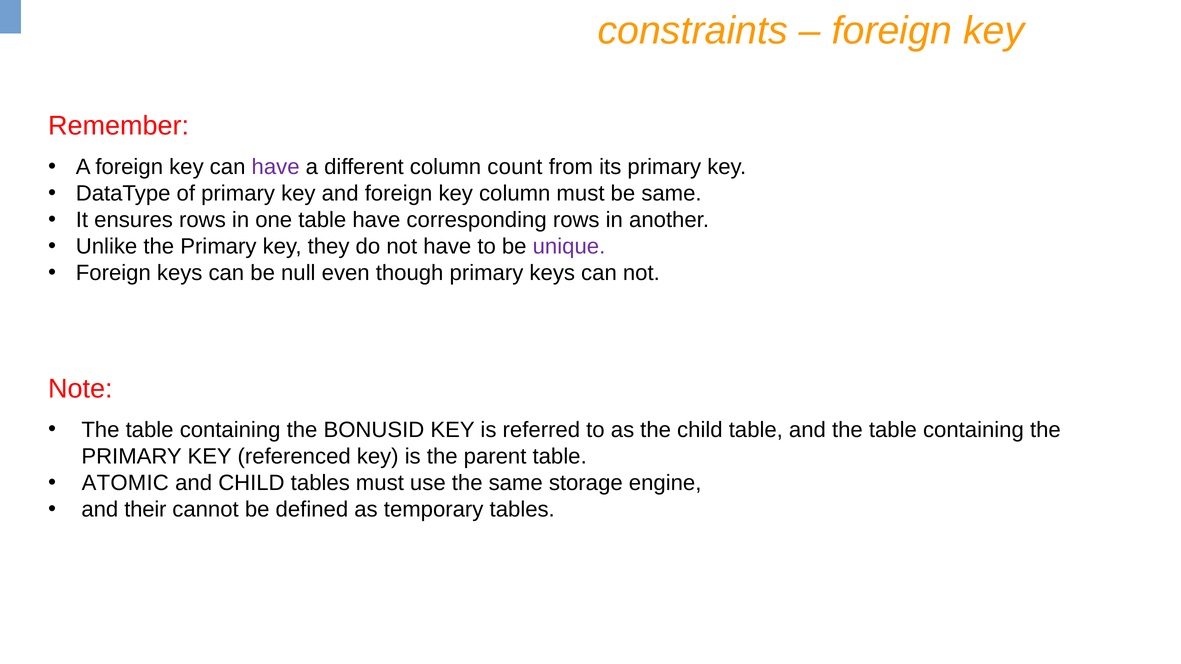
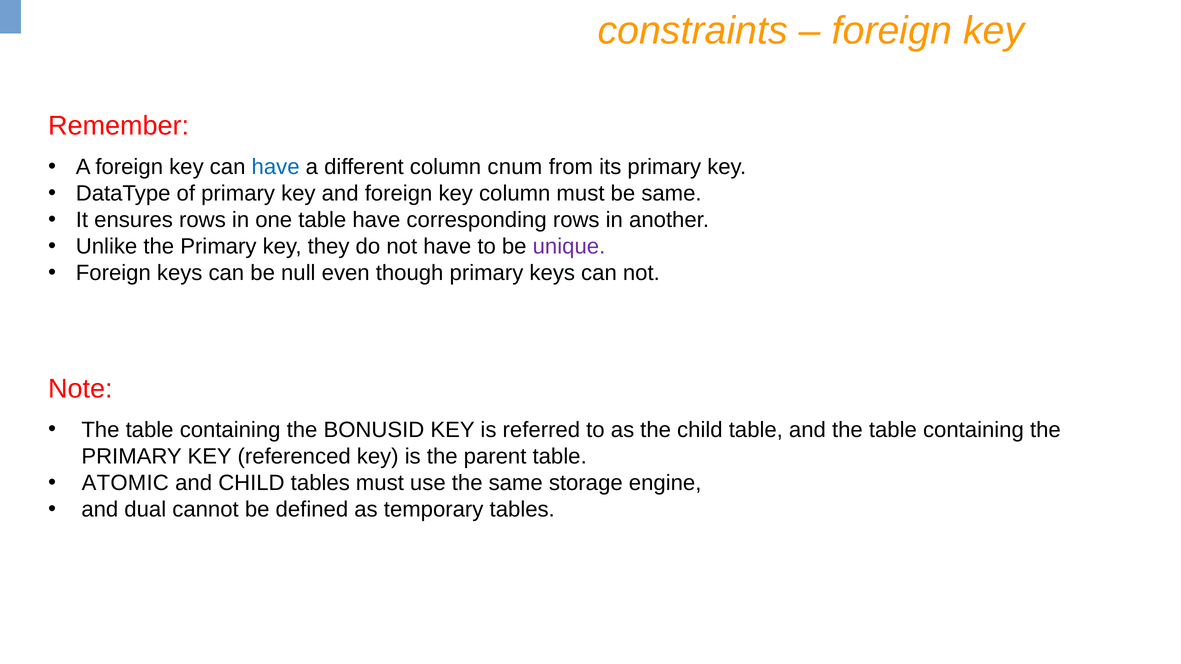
have at (276, 167) colour: purple -> blue
count: count -> cnum
their: their -> dual
